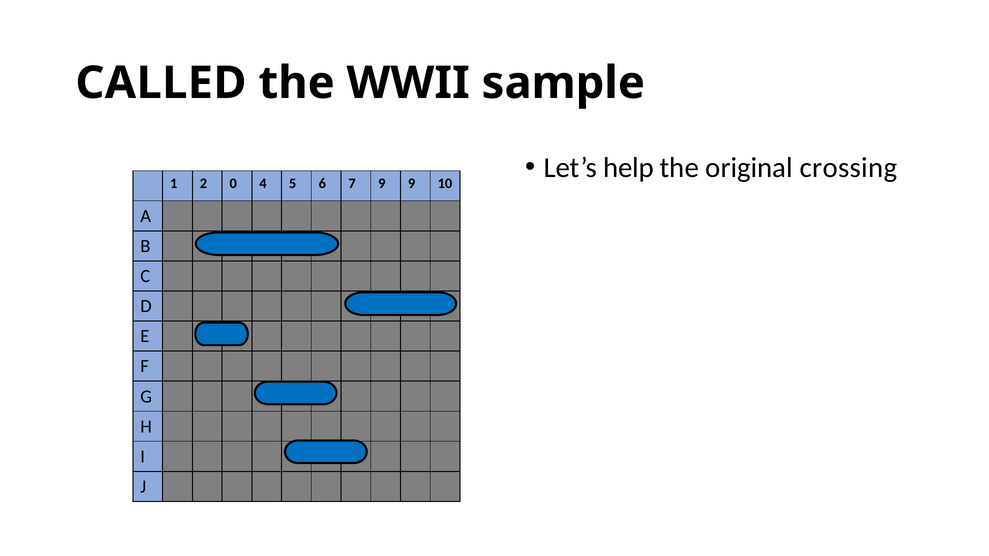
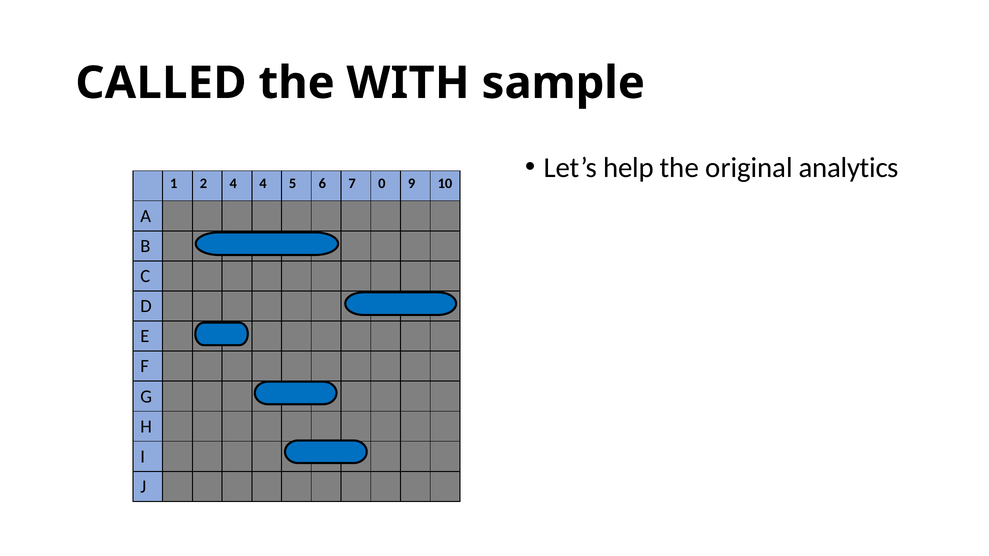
WWII: WWII -> WITH
crossing: crossing -> analytics
2 0: 0 -> 4
7 9: 9 -> 0
